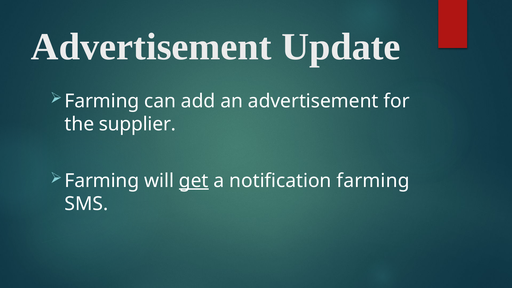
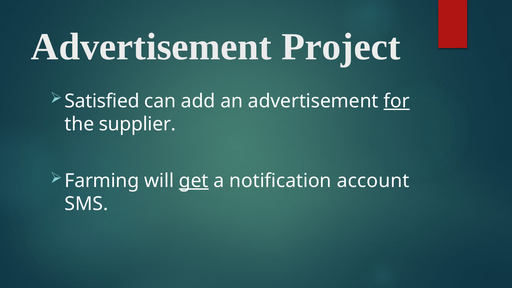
Update: Update -> Project
Farming at (102, 101): Farming -> Satisfied
for underline: none -> present
notification farming: farming -> account
